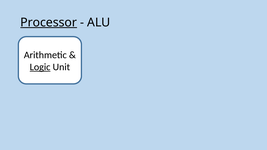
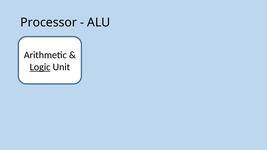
Processor underline: present -> none
